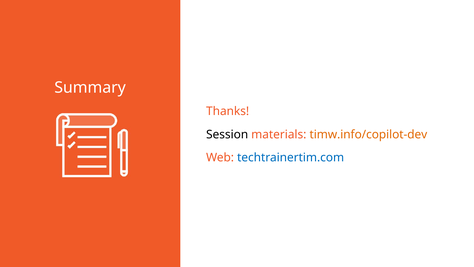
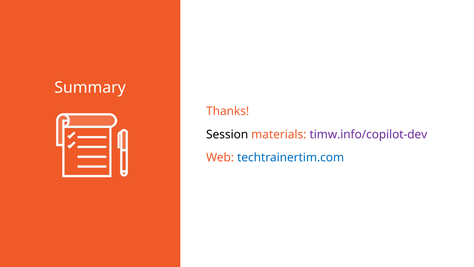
timw.info/copilot-dev colour: orange -> purple
